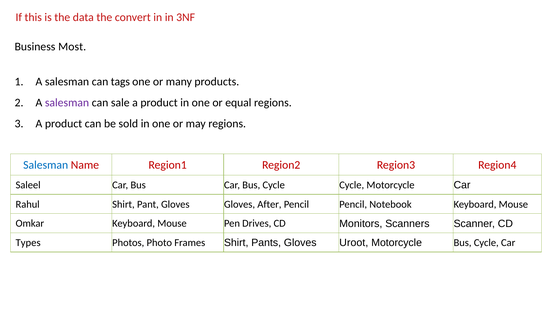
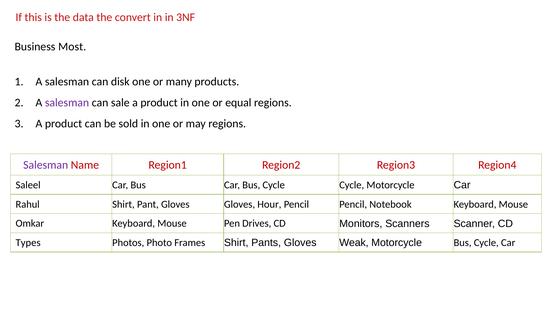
tags: tags -> disk
Salesman at (46, 165) colour: blue -> purple
After: After -> Hour
Uroot: Uroot -> Weak
